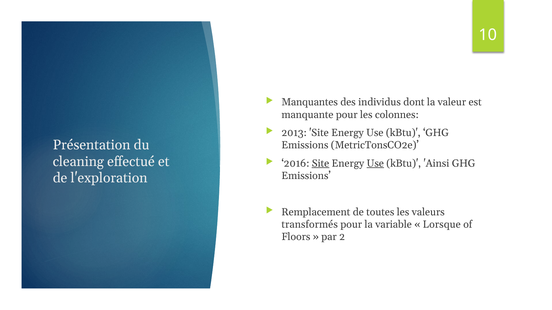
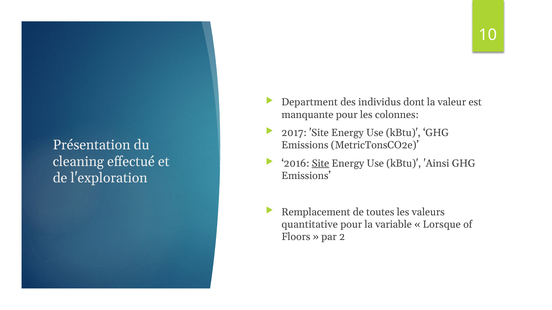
Manquantes: Manquantes -> Department
2013: 2013 -> 2017
Use at (375, 164) underline: present -> none
transformés: transformés -> quantitative
